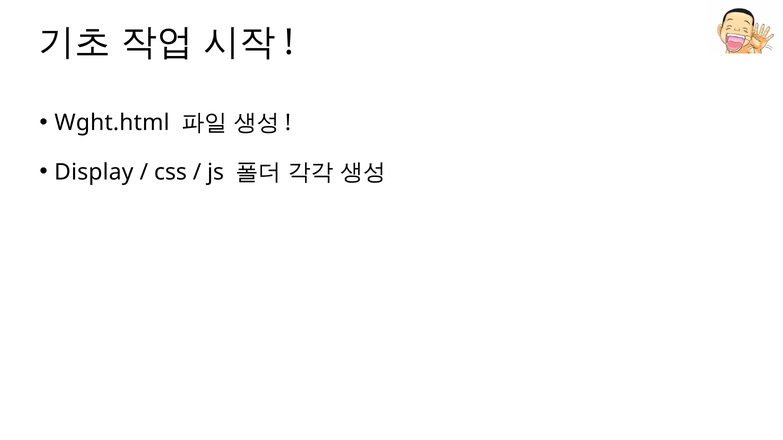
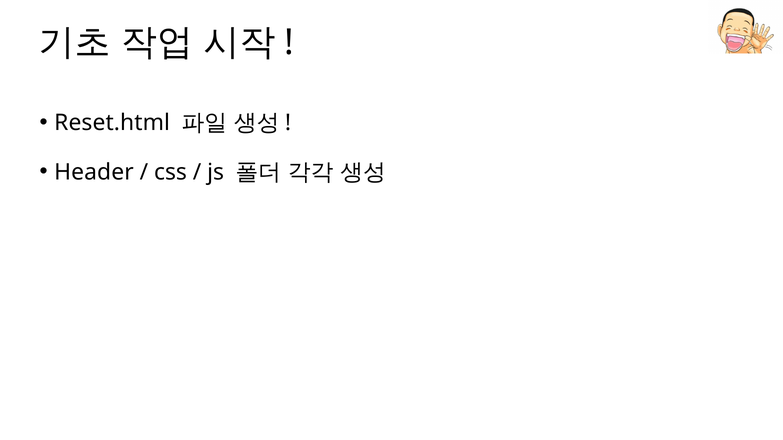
Wght.html: Wght.html -> Reset.html
Display: Display -> Header
